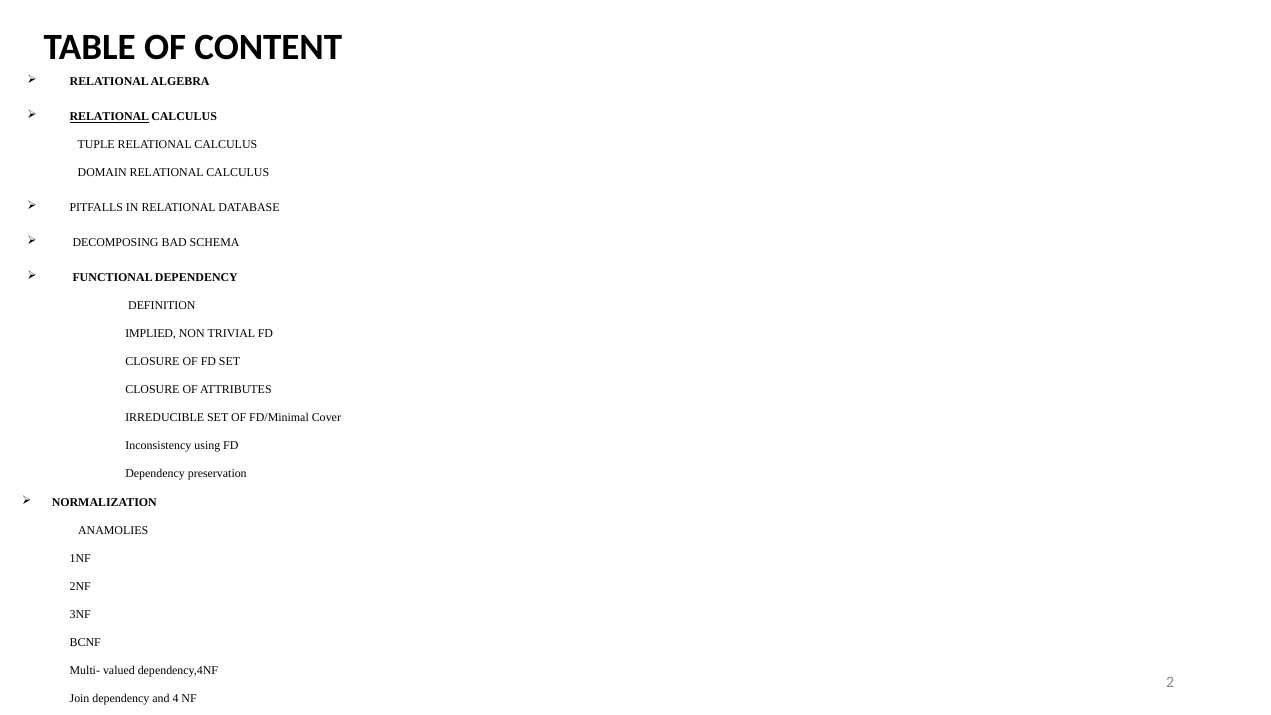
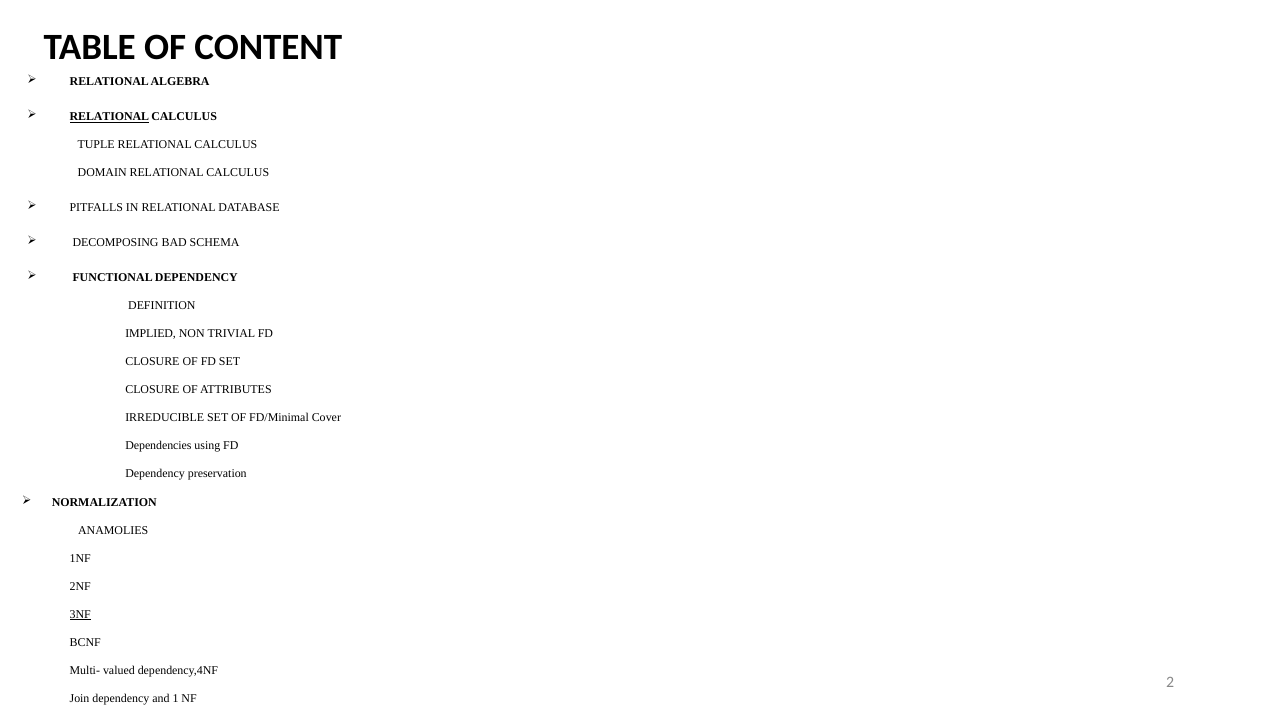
Inconsistency: Inconsistency -> Dependencies
3NF underline: none -> present
4: 4 -> 1
